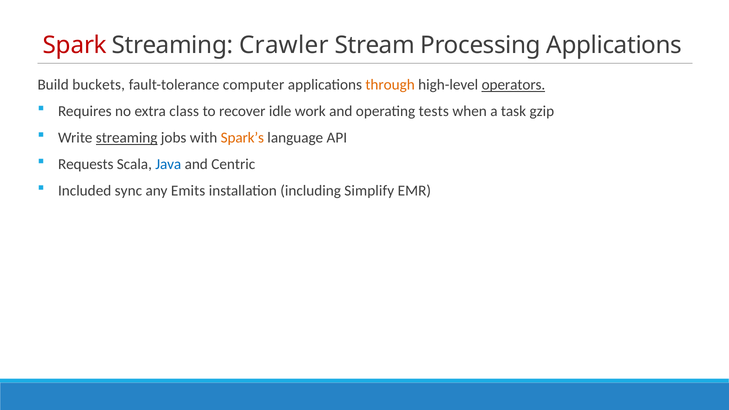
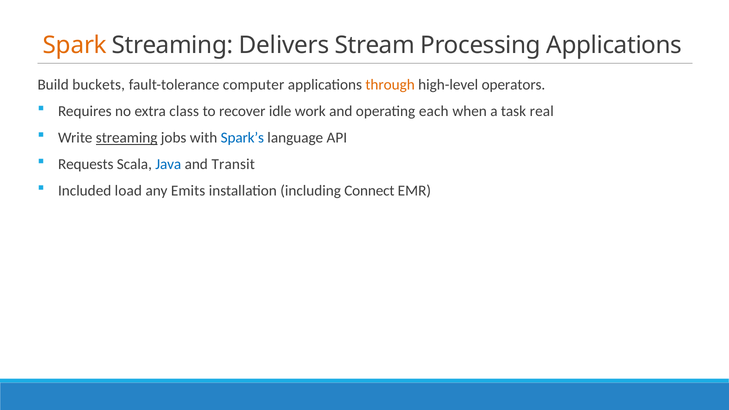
Spark colour: red -> orange
Crawler: Crawler -> Delivers
operators underline: present -> none
tests: tests -> each
gzip: gzip -> real
Spark’s colour: orange -> blue
Centric: Centric -> Transit
sync: sync -> load
Simplify: Simplify -> Connect
